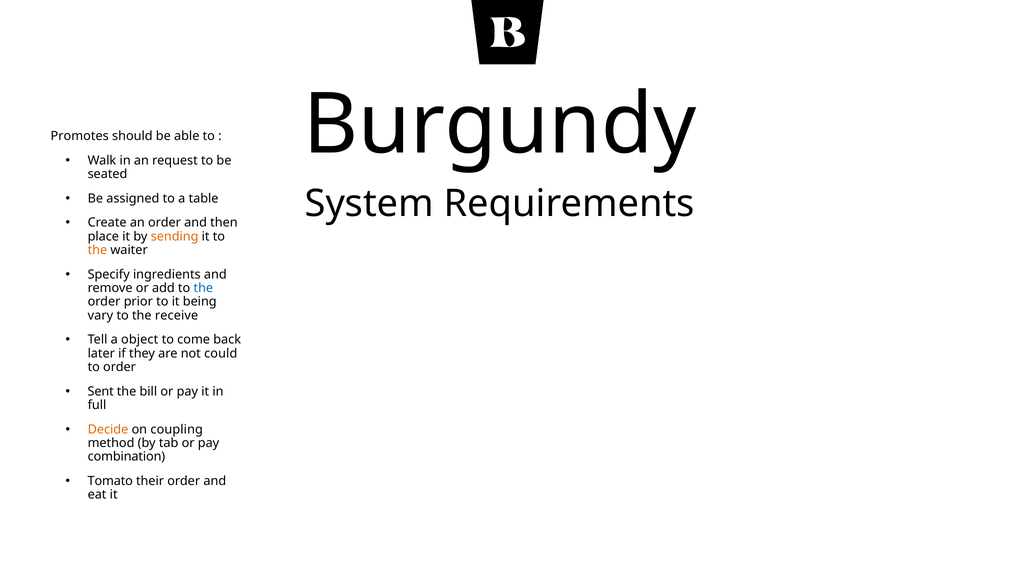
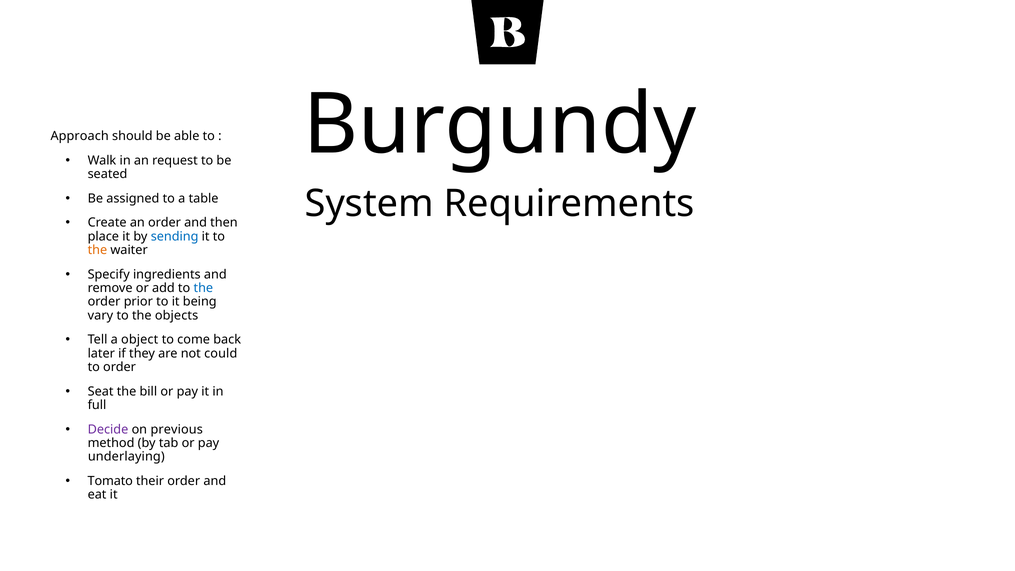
Promotes: Promotes -> Approach
sending colour: orange -> blue
receive: receive -> objects
Sent: Sent -> Seat
Decide colour: orange -> purple
coupling: coupling -> previous
combination: combination -> underlaying
